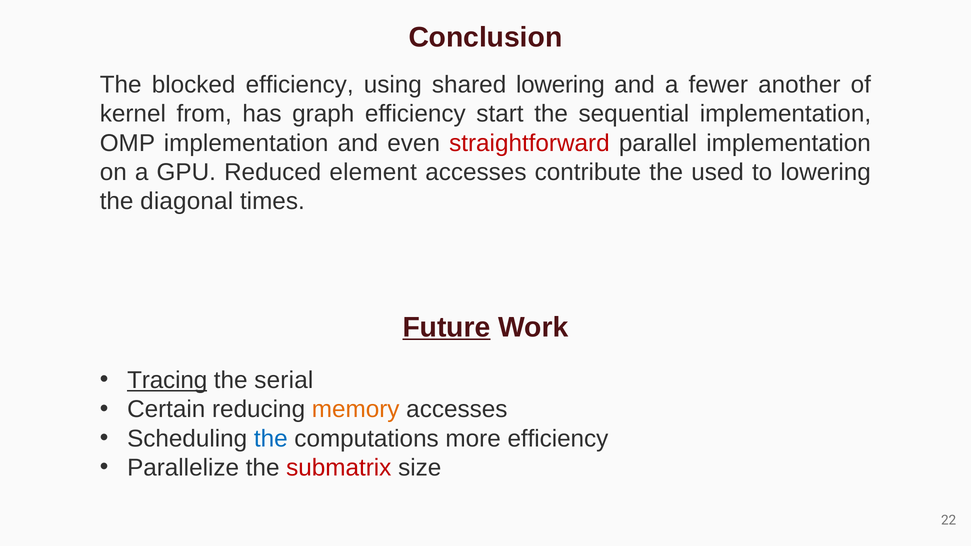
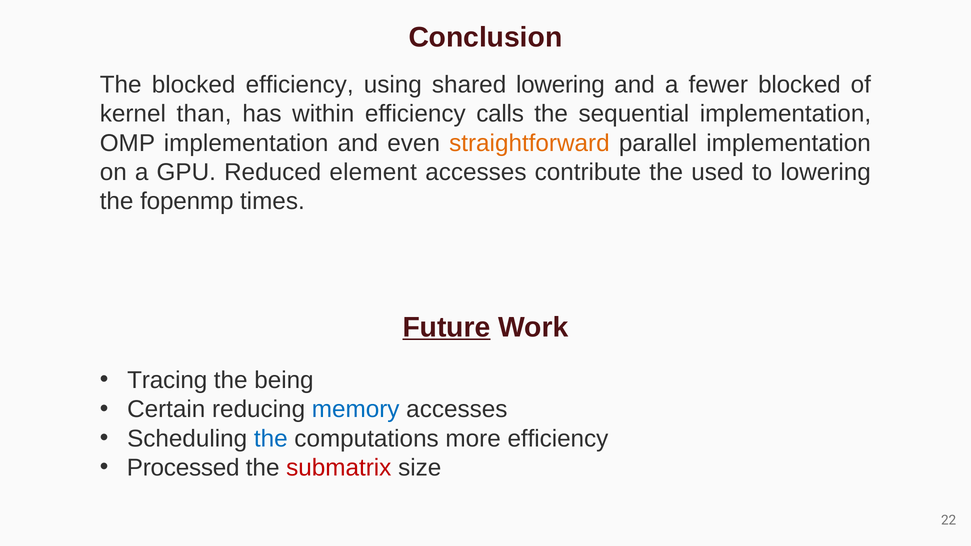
fewer another: another -> blocked
from: from -> than
graph: graph -> within
start: start -> calls
straightforward colour: red -> orange
diagonal: diagonal -> fopenmp
Tracing underline: present -> none
serial: serial -> being
memory colour: orange -> blue
Parallelize: Parallelize -> Processed
